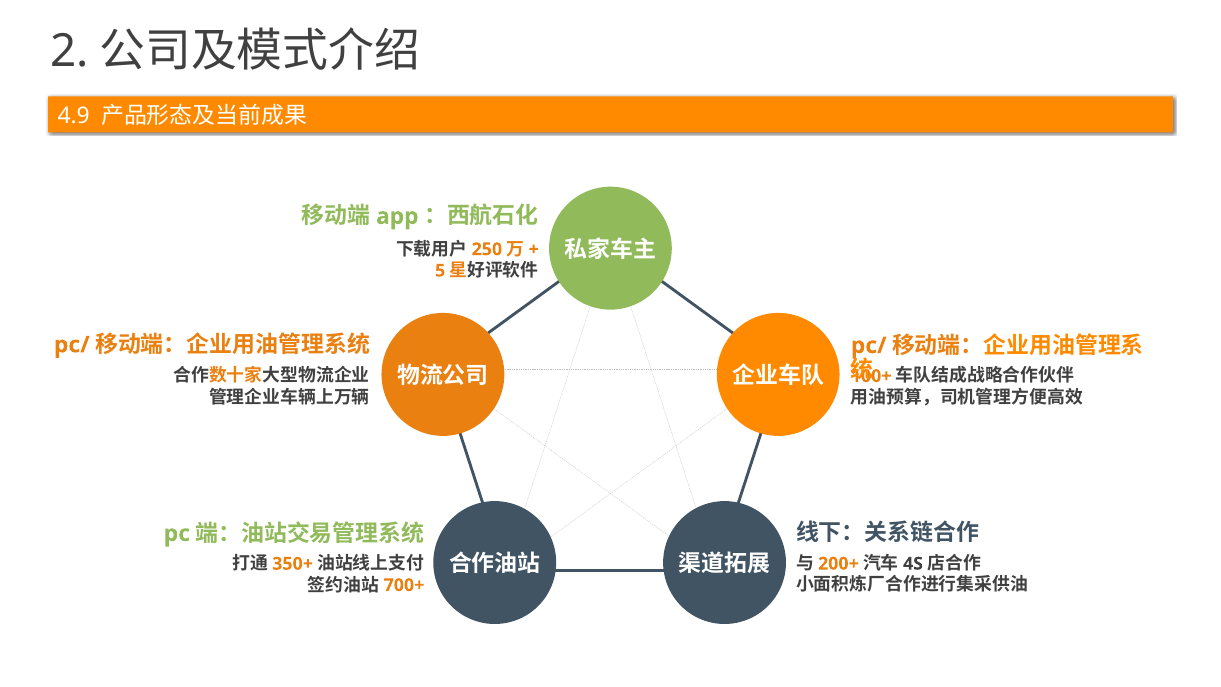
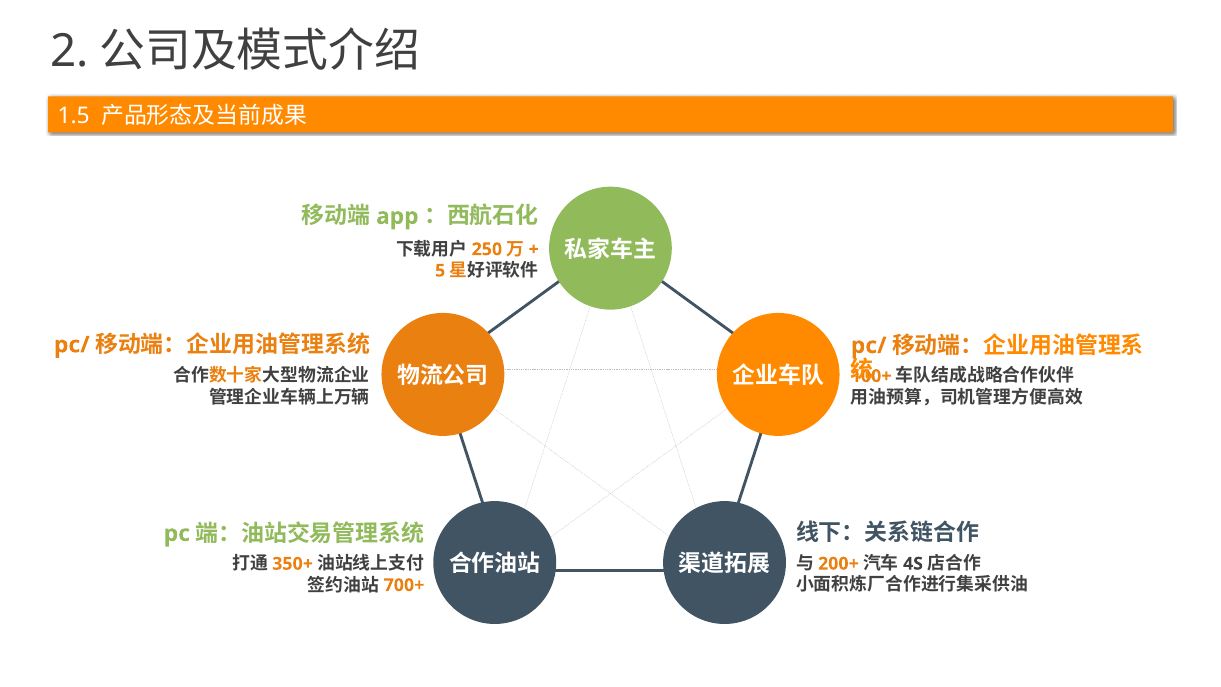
4.9: 4.9 -> 1.5
